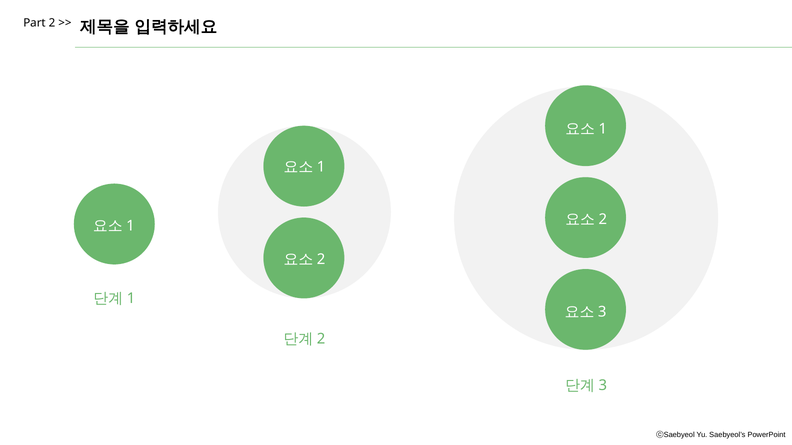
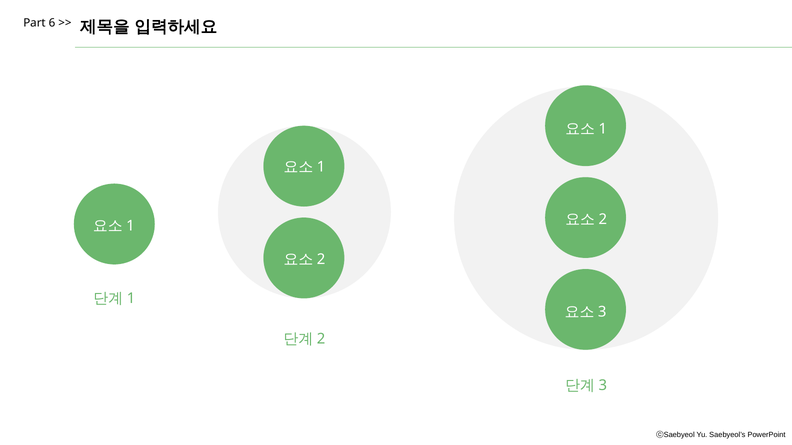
2: 2 -> 6
